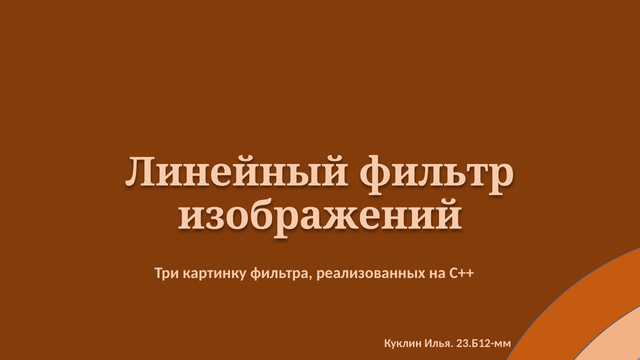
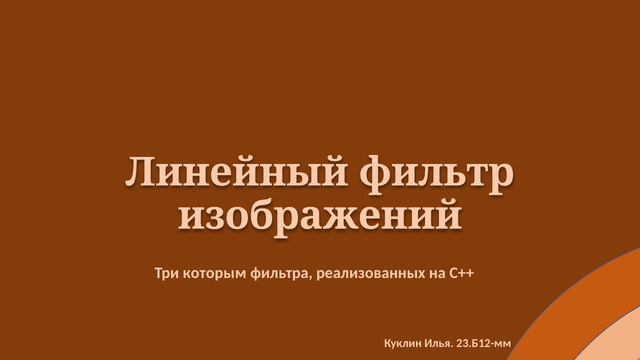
картинку: картинку -> которым
